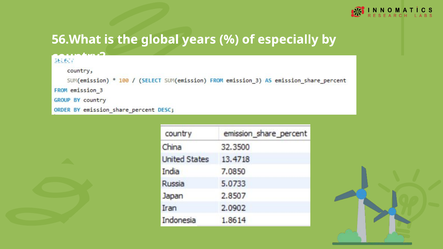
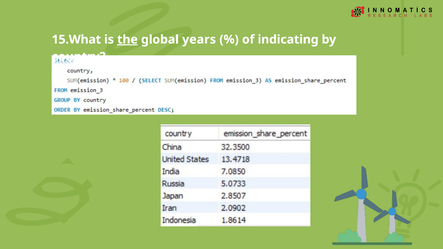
56.What: 56.What -> 15.What
the underline: none -> present
especially: especially -> indicating
